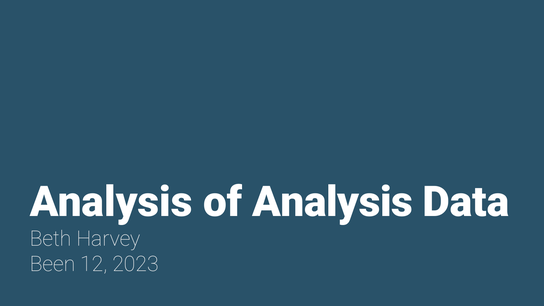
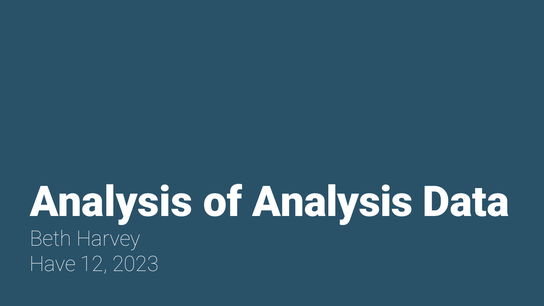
Been: Been -> Have
